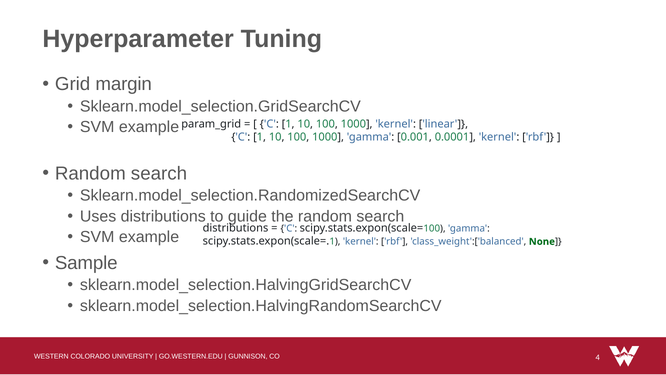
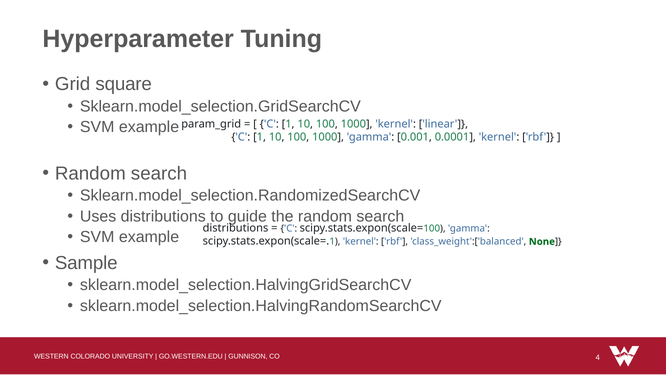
margin: margin -> square
